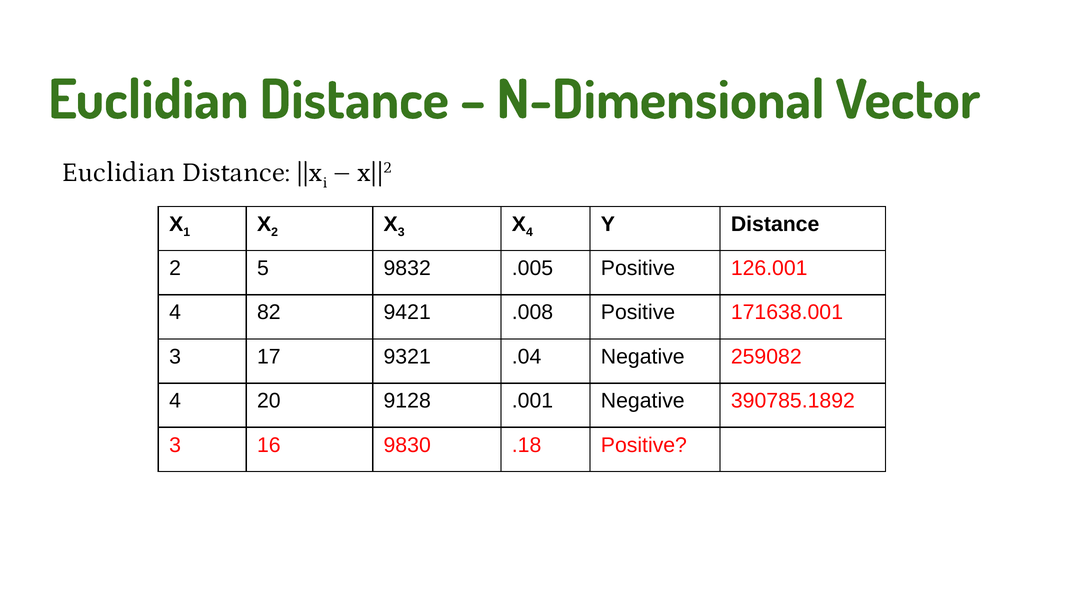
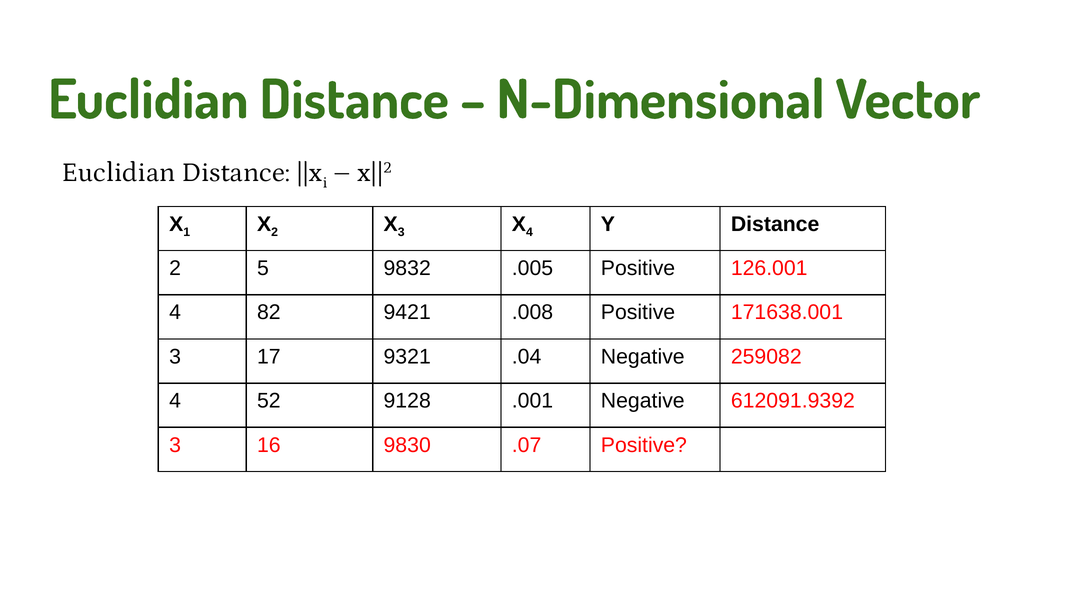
20: 20 -> 52
390785.1892: 390785.1892 -> 612091.9392
.18: .18 -> .07
